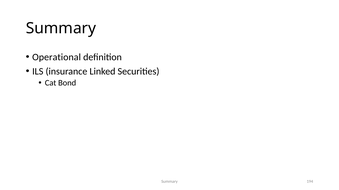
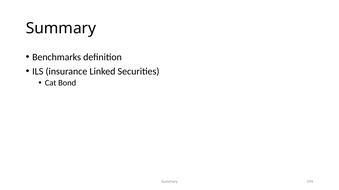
Operational: Operational -> Benchmarks
